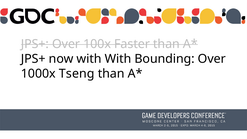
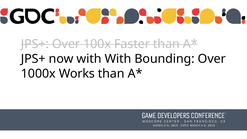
Tseng: Tseng -> Works
